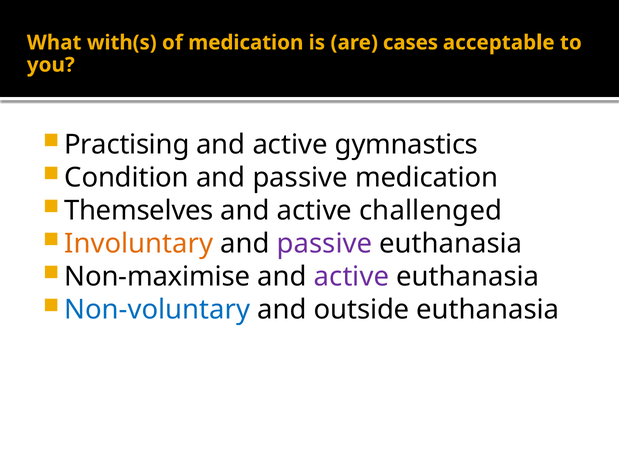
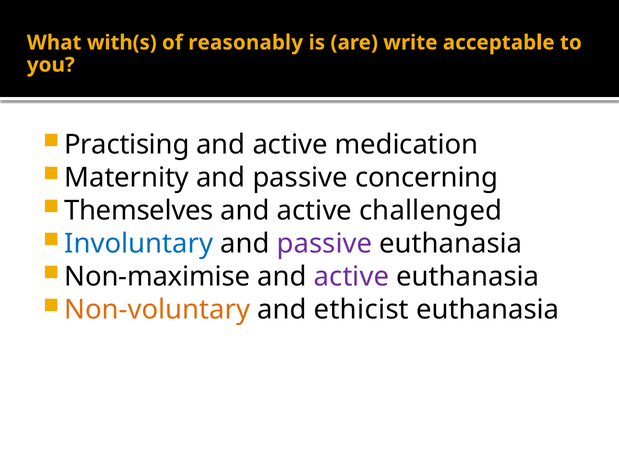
of medication: medication -> reasonably
cases: cases -> write
gymnastics: gymnastics -> medication
Condition: Condition -> Maternity
passive medication: medication -> concerning
Involuntary colour: orange -> blue
Non-voluntary colour: blue -> orange
outside: outside -> ethicist
